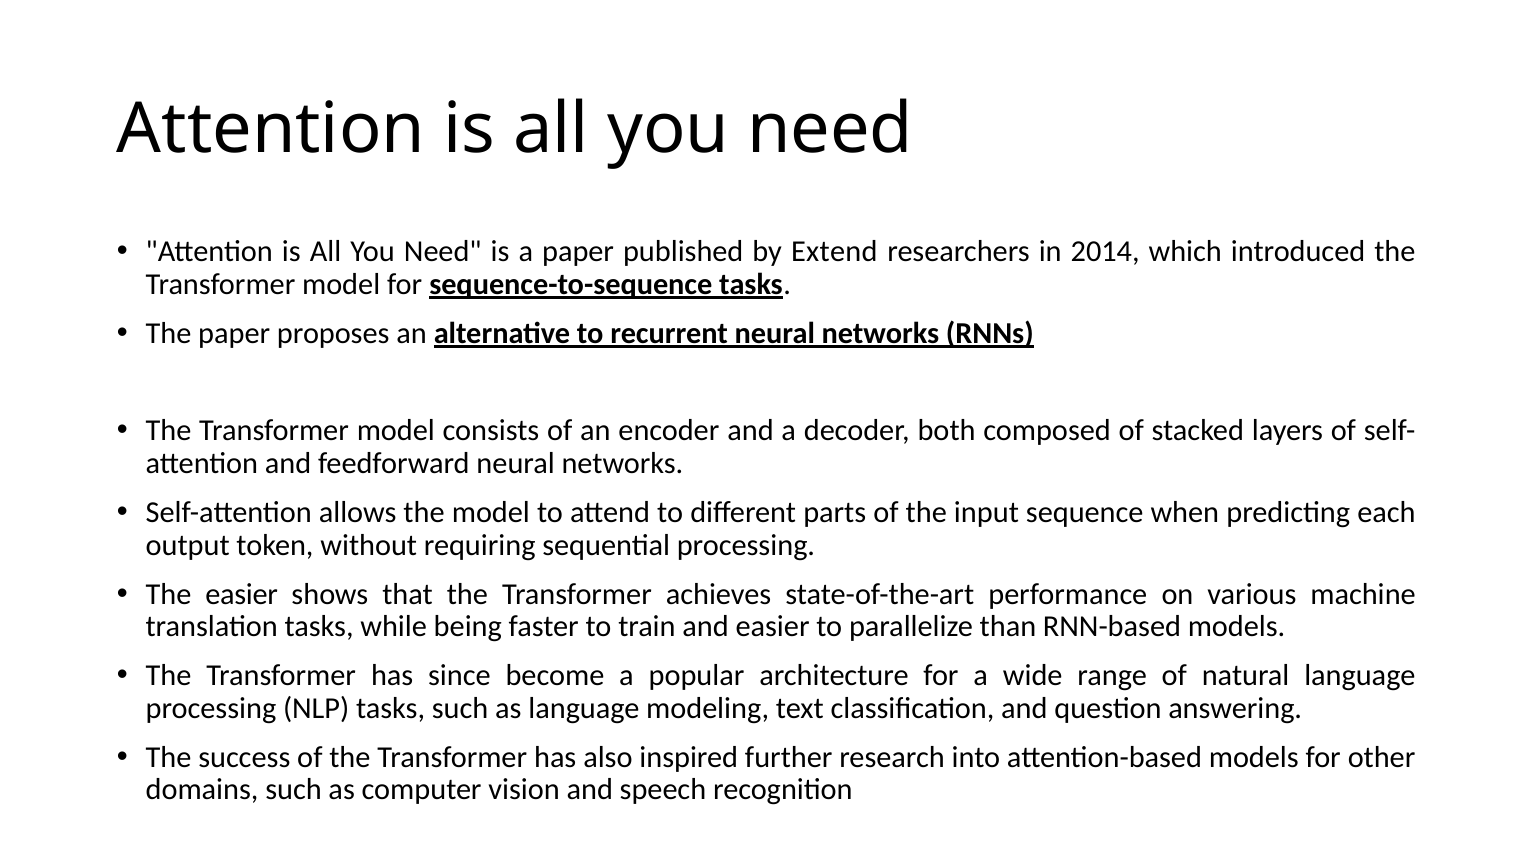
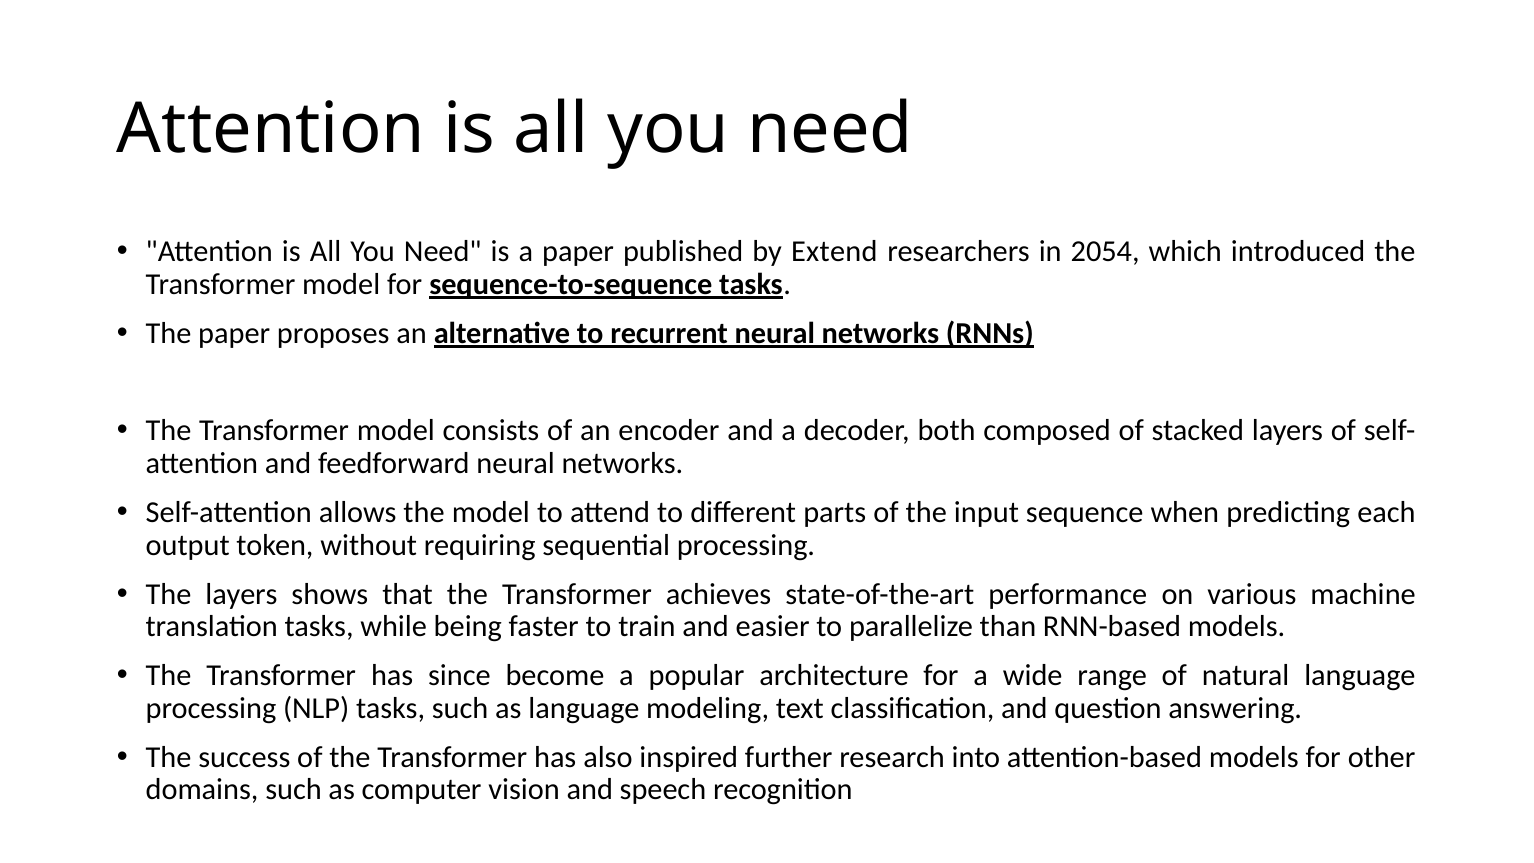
2014: 2014 -> 2054
The easier: easier -> layers
